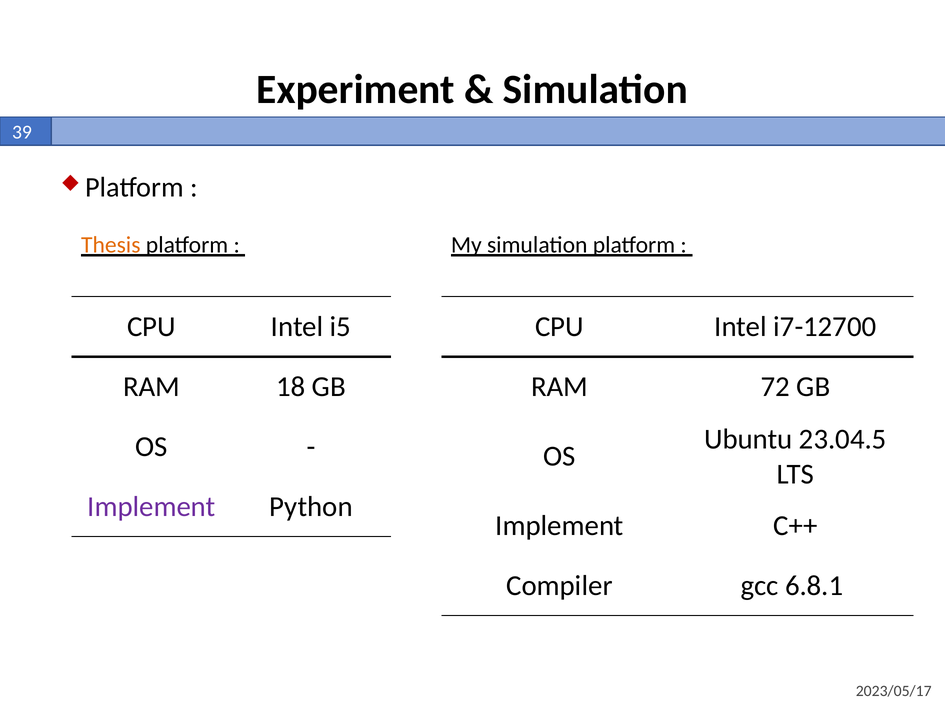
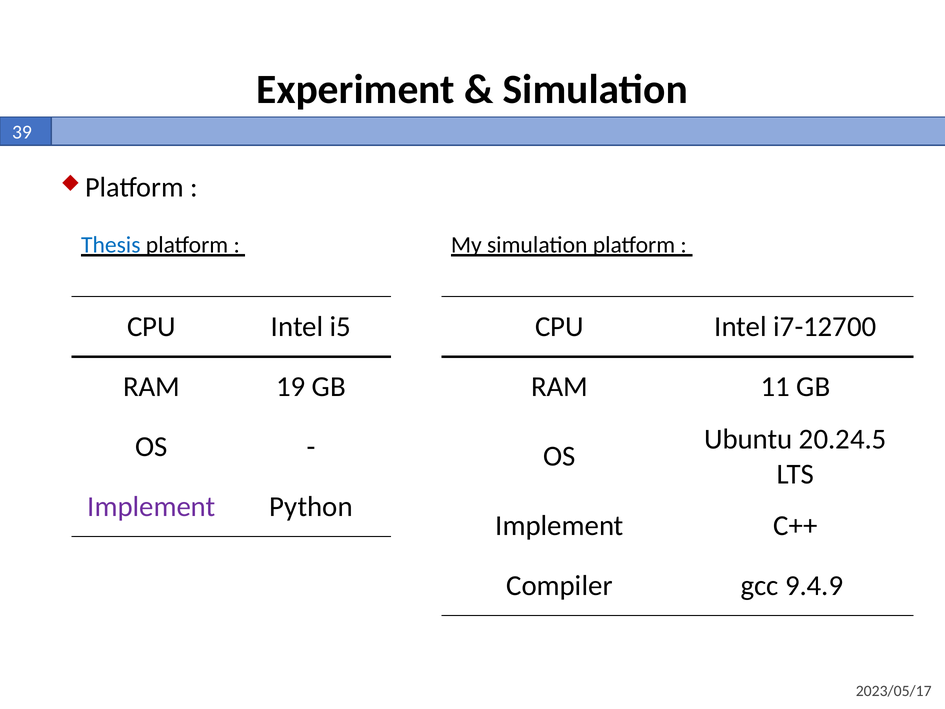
Thesis colour: orange -> blue
18: 18 -> 19
72: 72 -> 11
23.04.5: 23.04.5 -> 20.24.5
6.8.1: 6.8.1 -> 9.4.9
